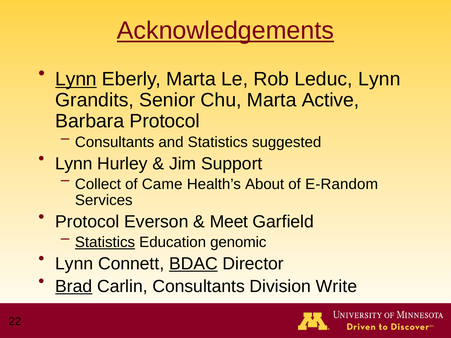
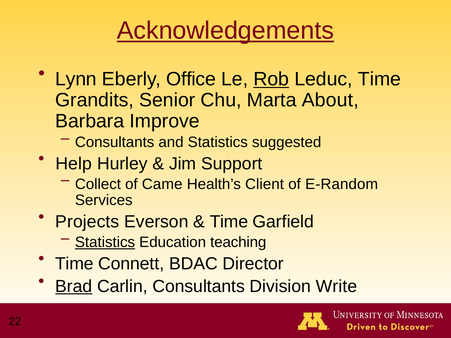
Lynn at (76, 79) underline: present -> none
Eberly Marta: Marta -> Office
Rob underline: none -> present
Leduc Lynn: Lynn -> Time
Active: Active -> About
Barbara Protocol: Protocol -> Improve
Lynn at (74, 164): Lynn -> Help
About: About -> Client
Protocol at (87, 222): Protocol -> Projects
Meet at (229, 222): Meet -> Time
genomic: genomic -> teaching
Lynn at (74, 264): Lynn -> Time
BDAC underline: present -> none
